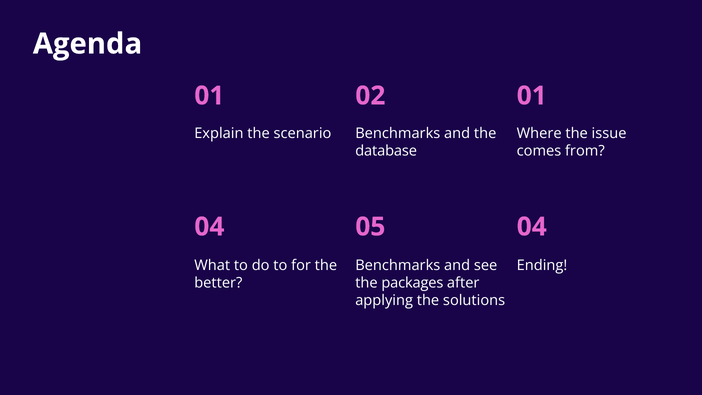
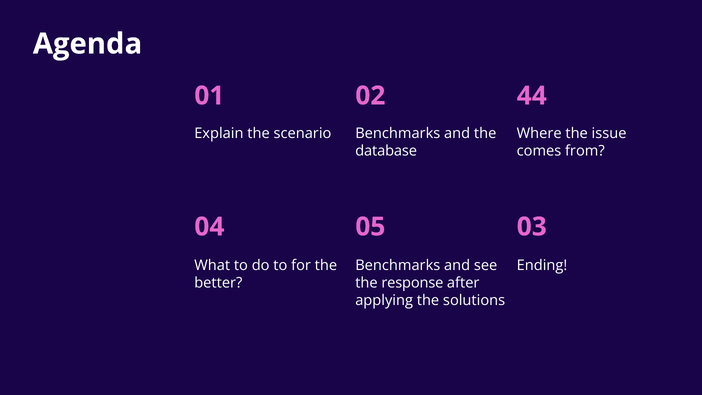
02 01: 01 -> 44
05 04: 04 -> 03
packages: packages -> response
